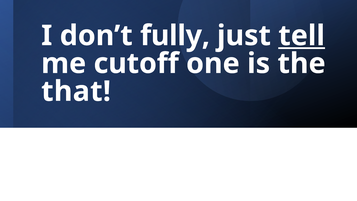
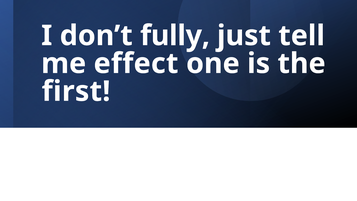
tell underline: present -> none
cutoff: cutoff -> effect
that: that -> first
